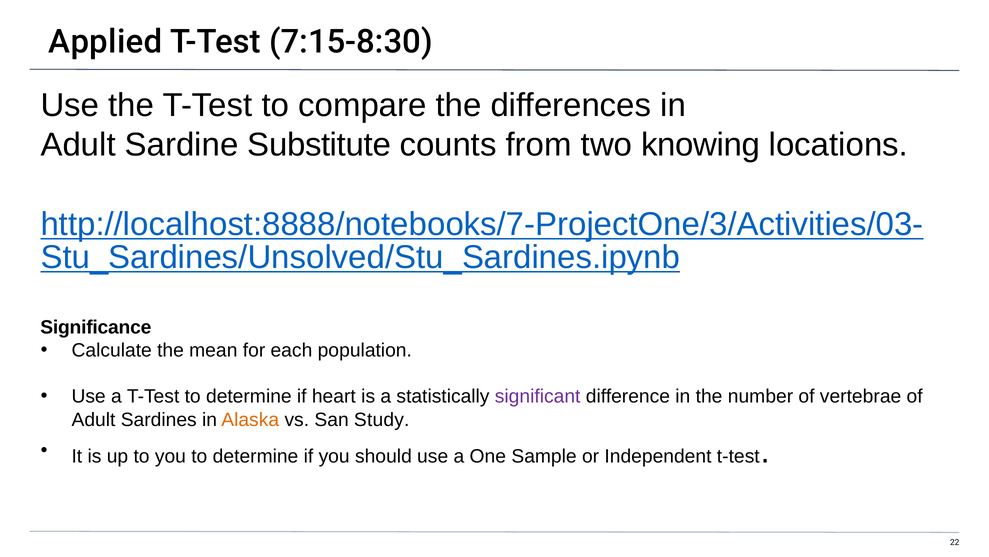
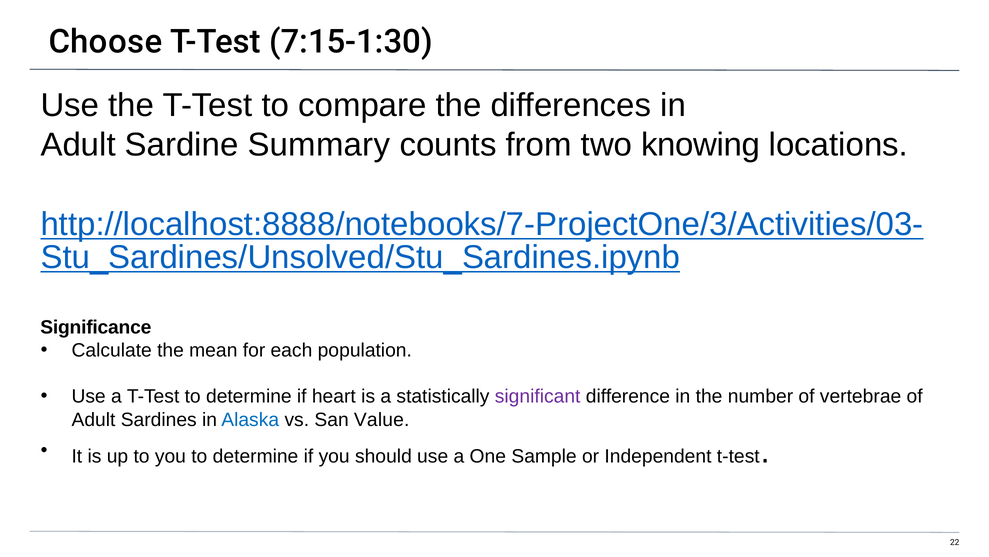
Applied: Applied -> Choose
7:15-8:30: 7:15-8:30 -> 7:15-1:30
Substitute: Substitute -> Summary
Alaska colour: orange -> blue
Study: Study -> Value
